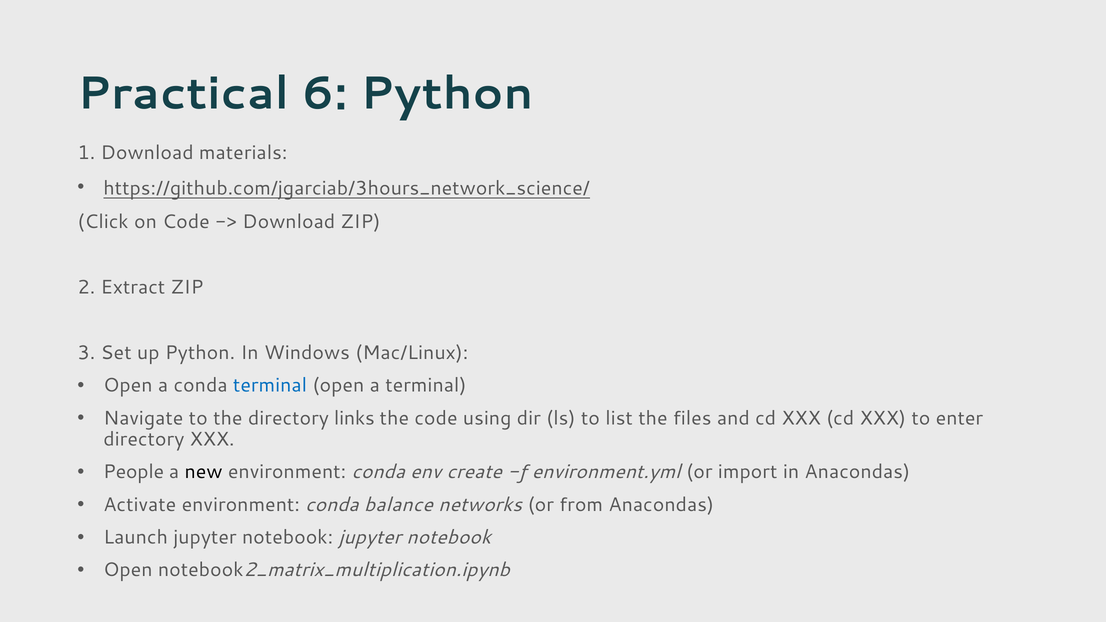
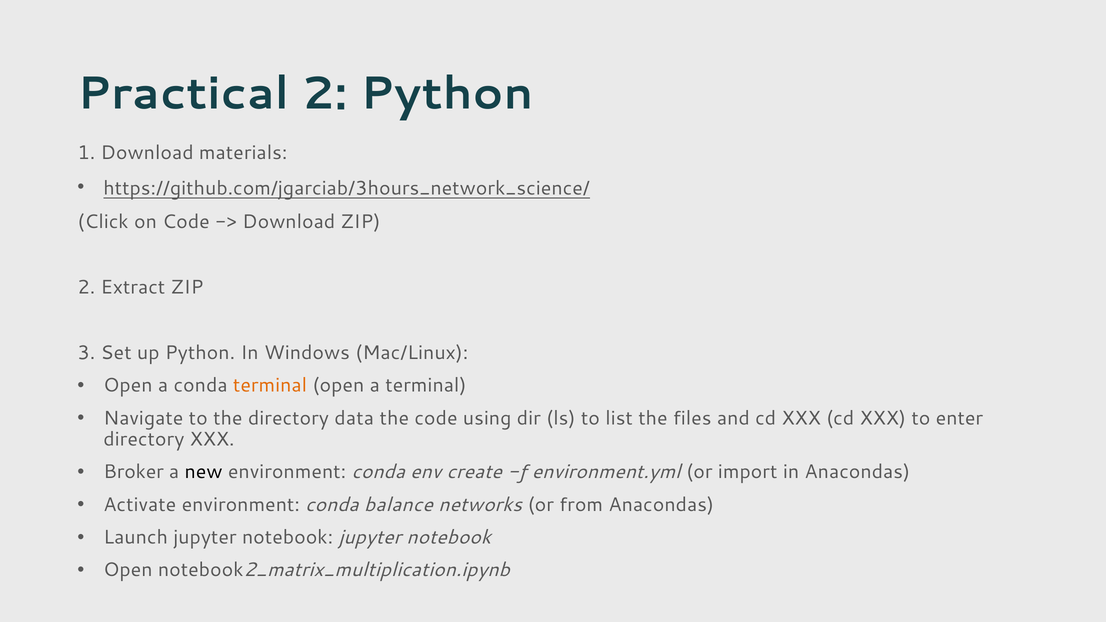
Practical 6: 6 -> 2
terminal at (270, 386) colour: blue -> orange
links: links -> data
People: People -> Broker
